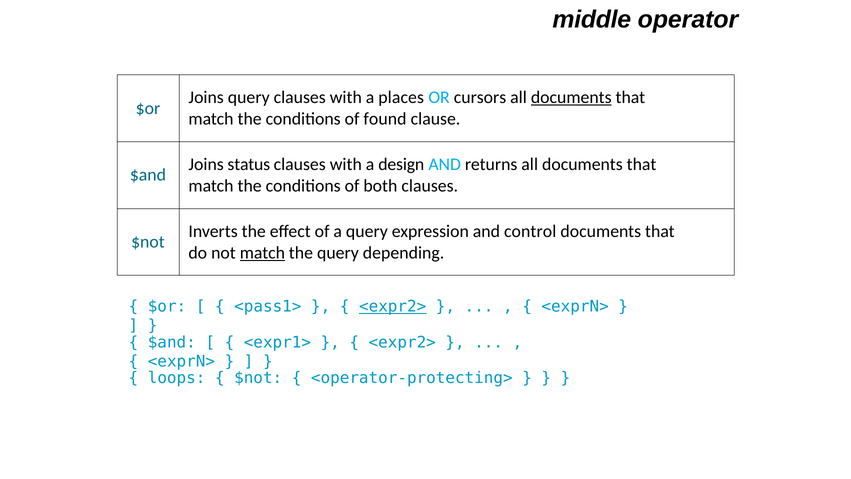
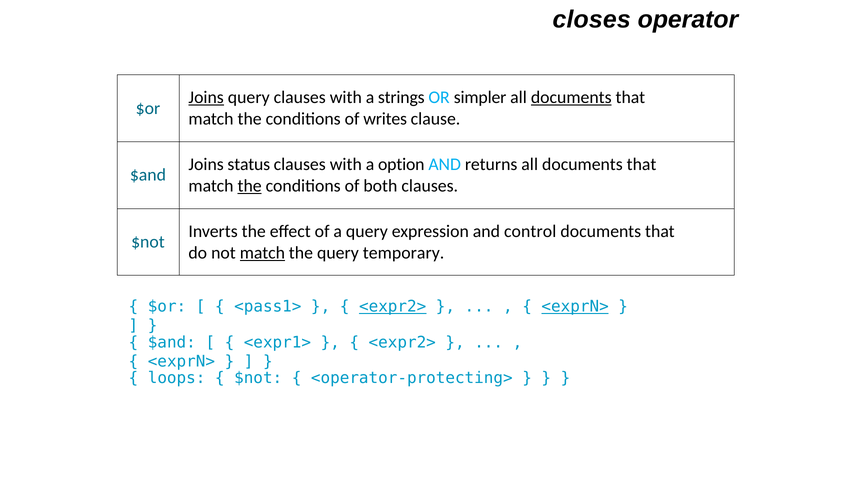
middle: middle -> closes
Joins at (206, 97) underline: none -> present
places: places -> strings
cursors: cursors -> simpler
found: found -> writes
design: design -> option
the at (250, 186) underline: none -> present
depending: depending -> temporary
<exprN> at (575, 306) underline: none -> present
